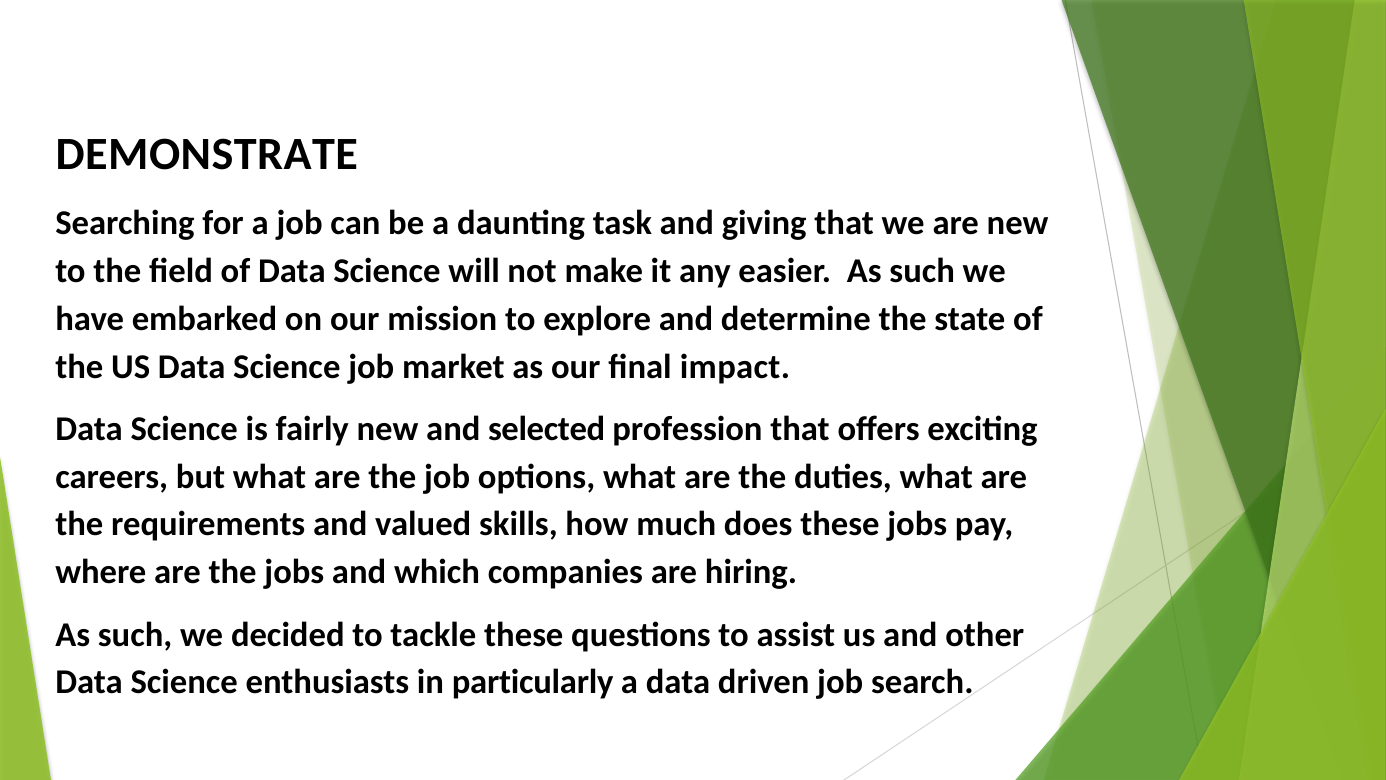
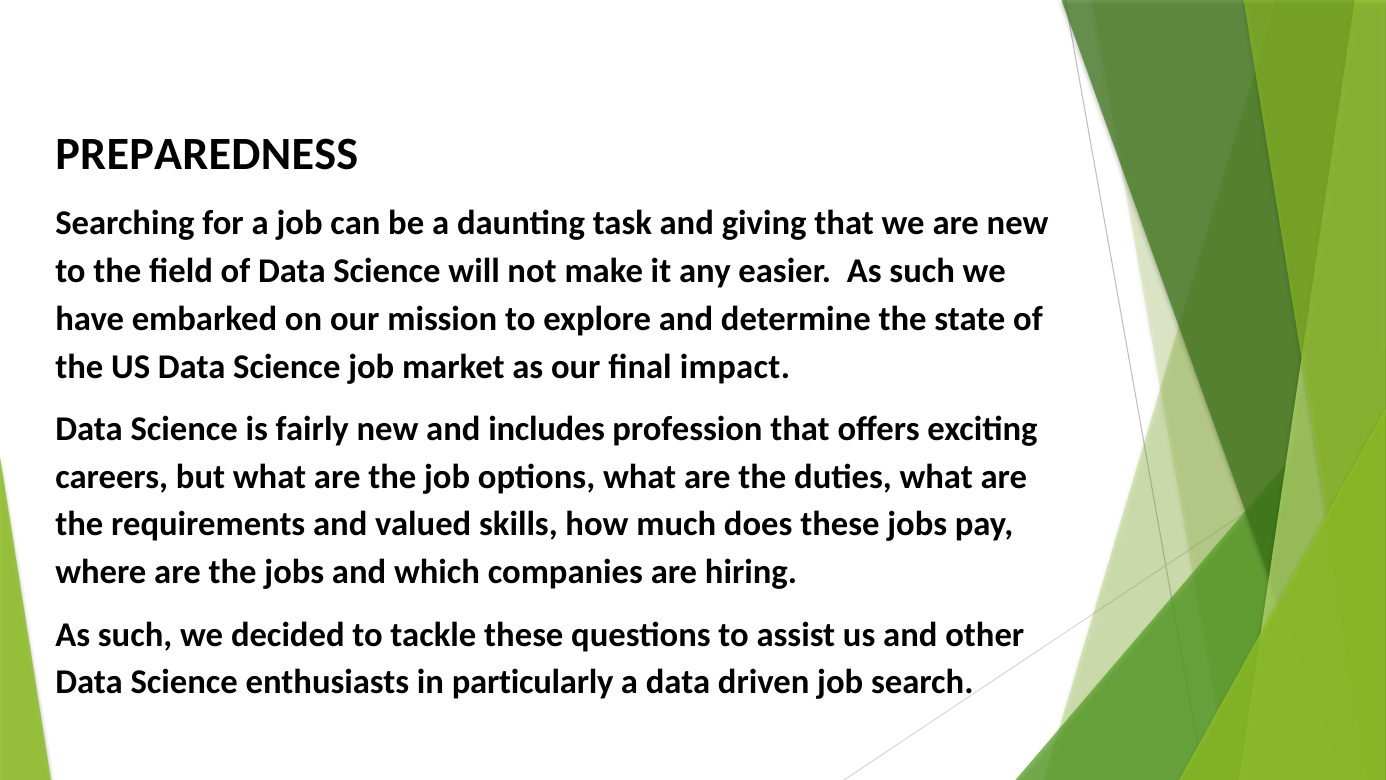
DEMONSTRATE: DEMONSTRATE -> PREPAREDNESS
selected: selected -> includes
